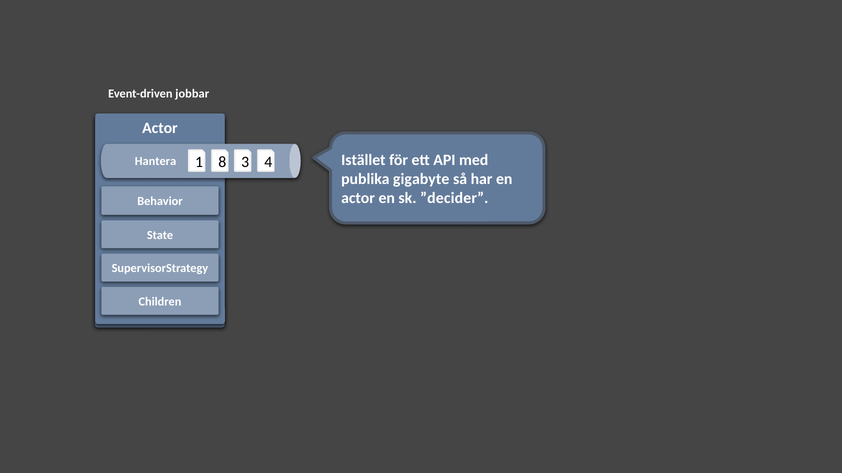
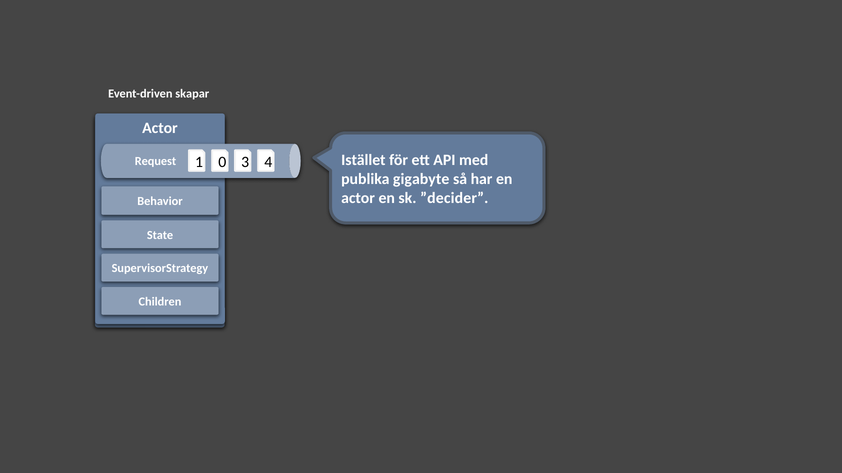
jobbar: jobbar -> skapar
8: 8 -> 0
Hantera: Hantera -> Request
